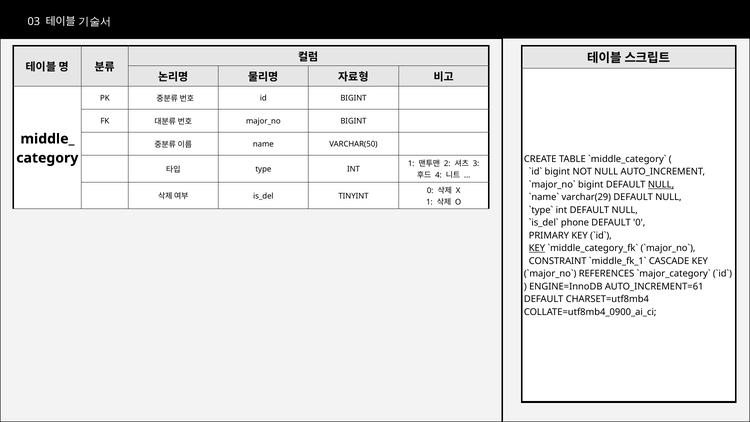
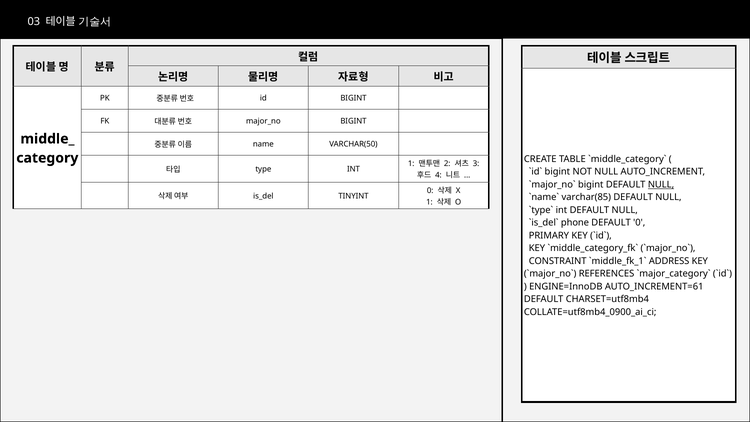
varchar(29: varchar(29 -> varchar(85
KEY at (537, 248) underline: present -> none
CASCADE: CASCADE -> ADDRESS
